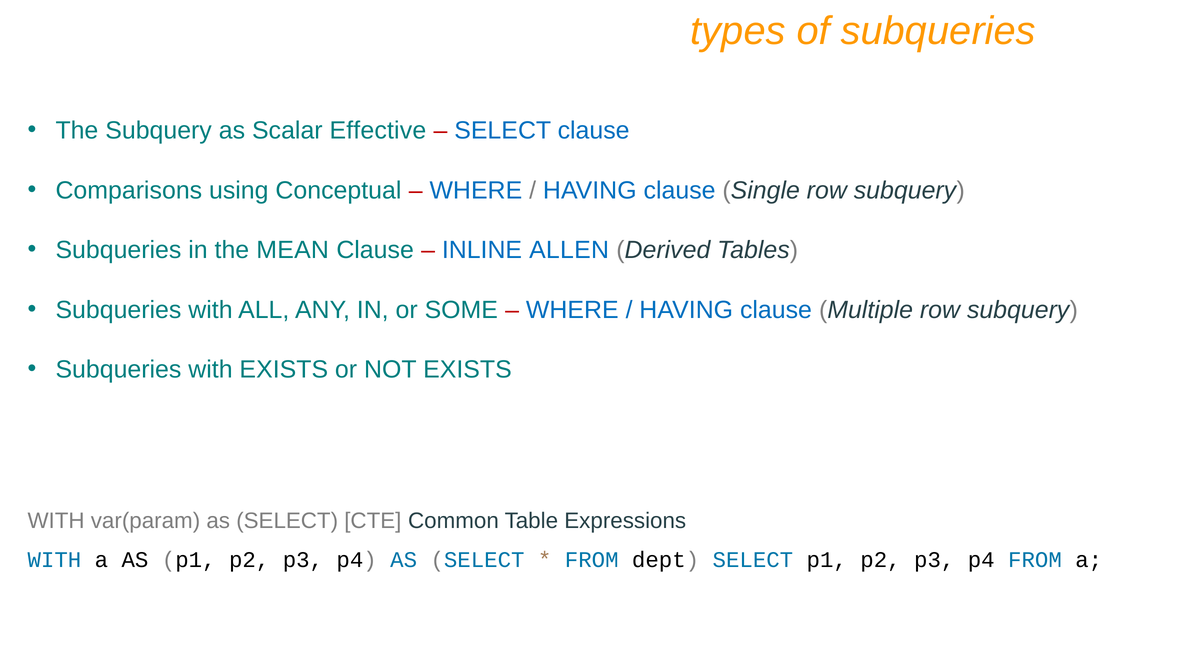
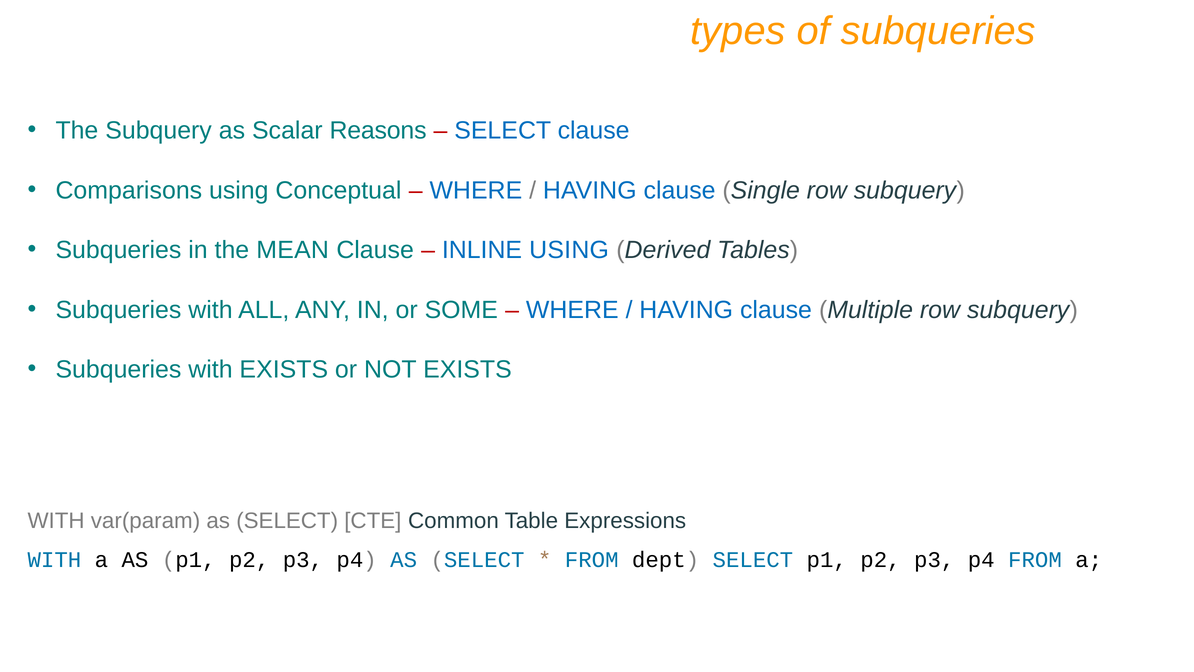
Effective: Effective -> Reasons
INLINE ALLEN: ALLEN -> USING
